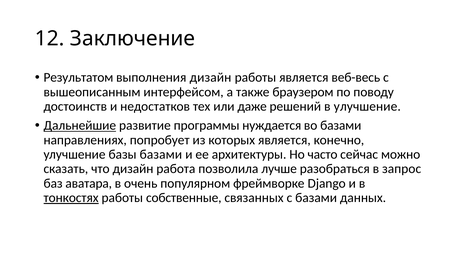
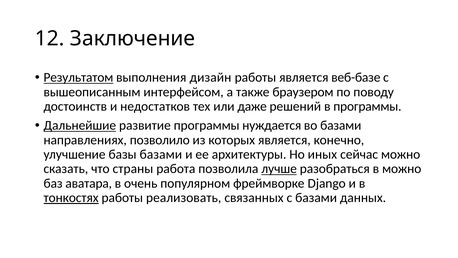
Результатом underline: none -> present
веб-весь: веб-весь -> веб-базе
в улучшение: улучшение -> программы
попробует: попробует -> позволило
часто: часто -> иных
что дизайн: дизайн -> страны
лучше underline: none -> present
в запрос: запрос -> можно
собственные: собственные -> реализовать
